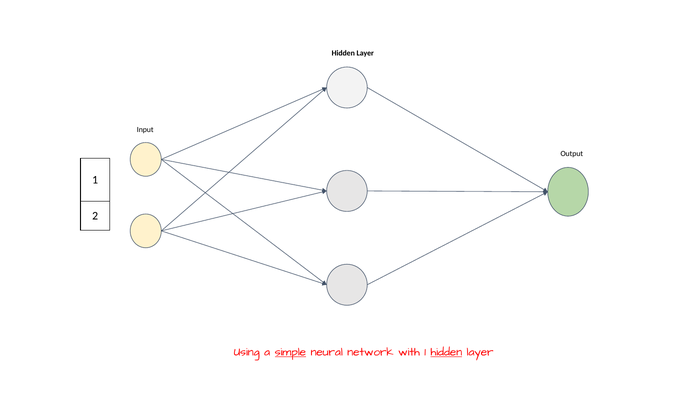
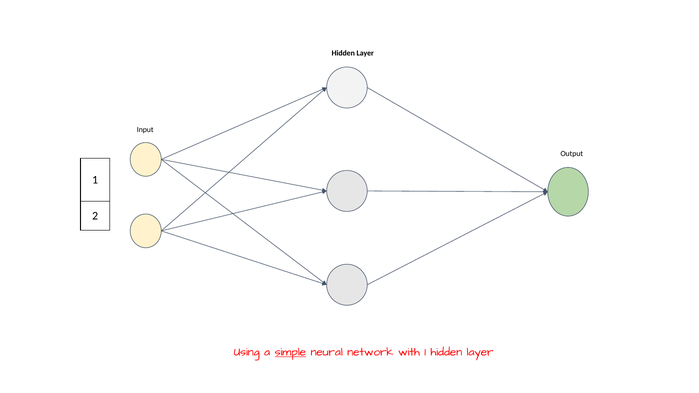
hidden at (446, 352) underline: present -> none
